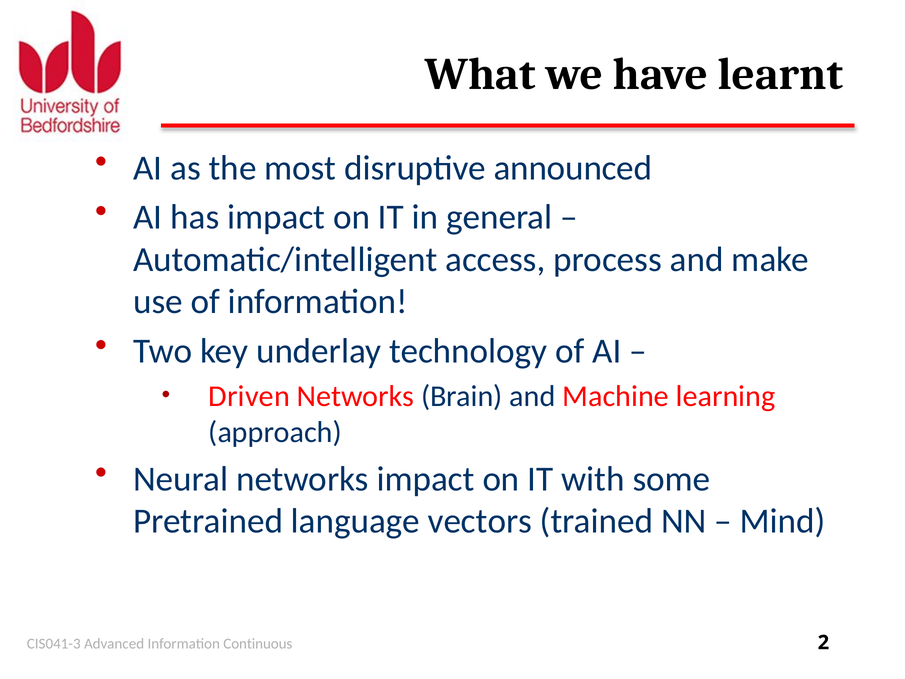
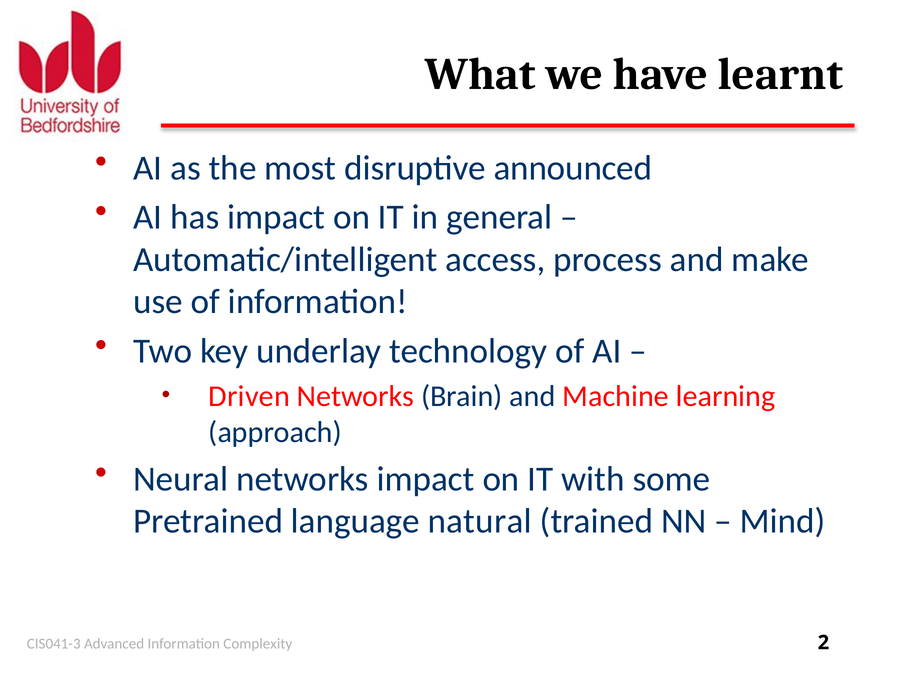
vectors: vectors -> natural
Continuous: Continuous -> Complexity
